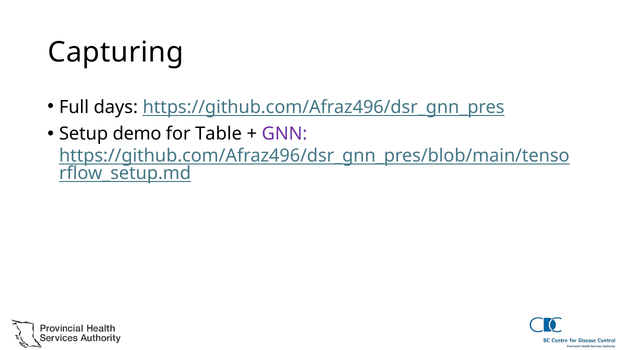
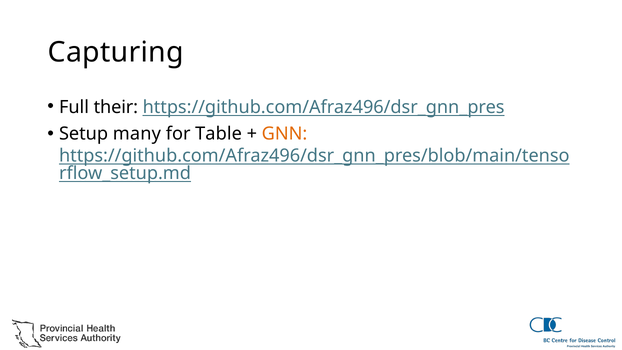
days: days -> their
demo: demo -> many
GNN colour: purple -> orange
